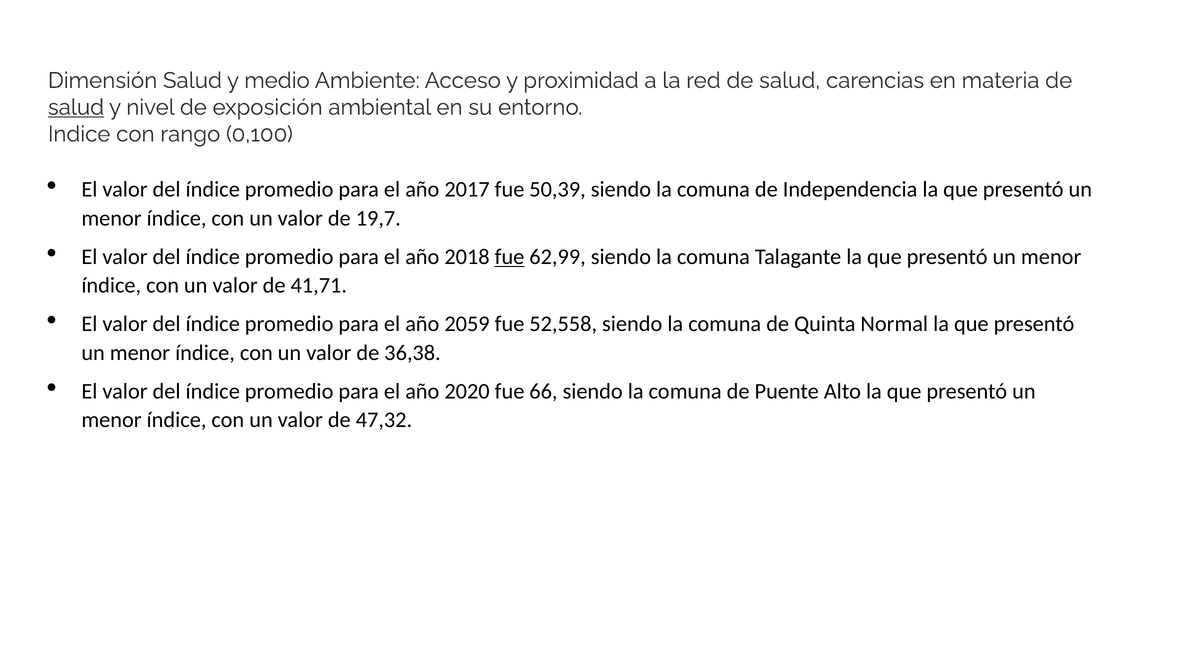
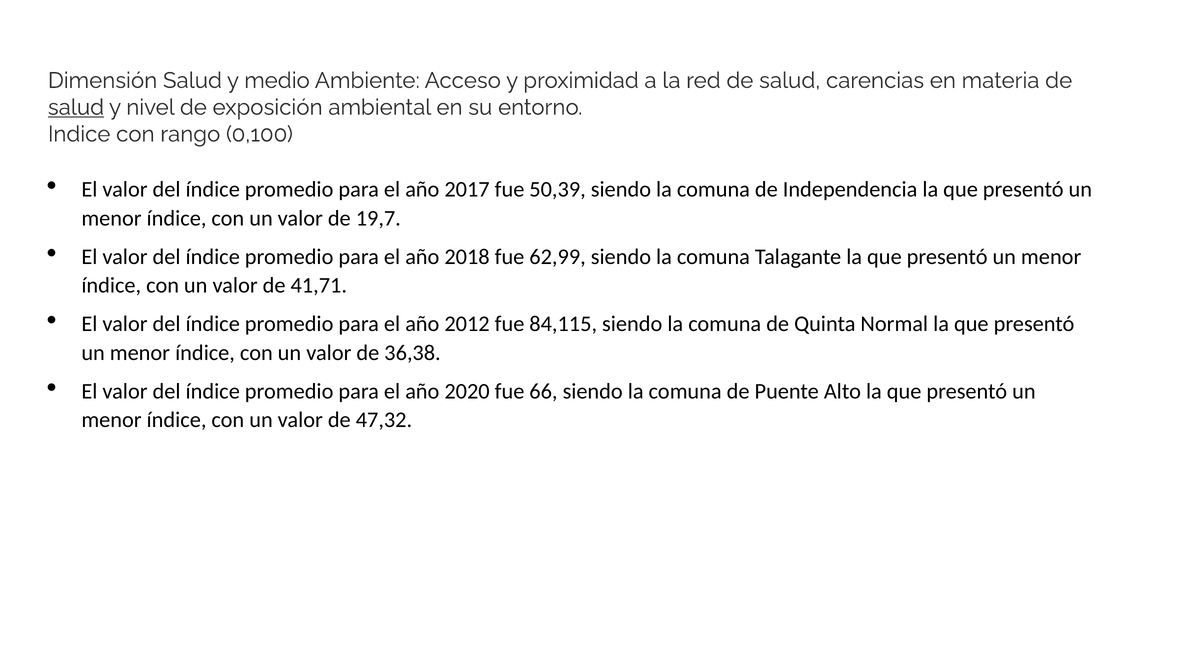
fue at (510, 257) underline: present -> none
2059: 2059 -> 2012
52,558: 52,558 -> 84,115
